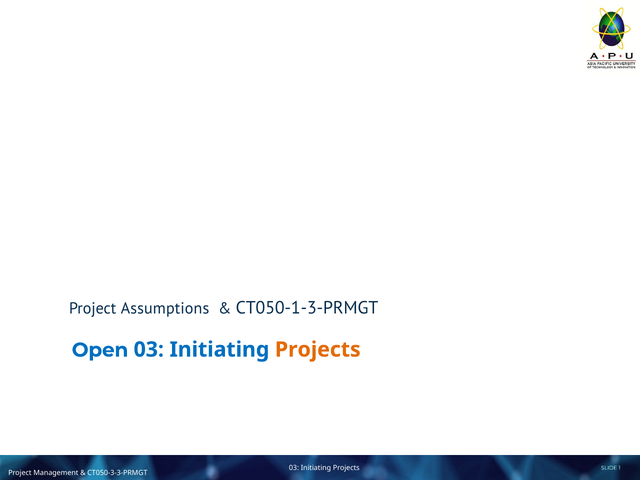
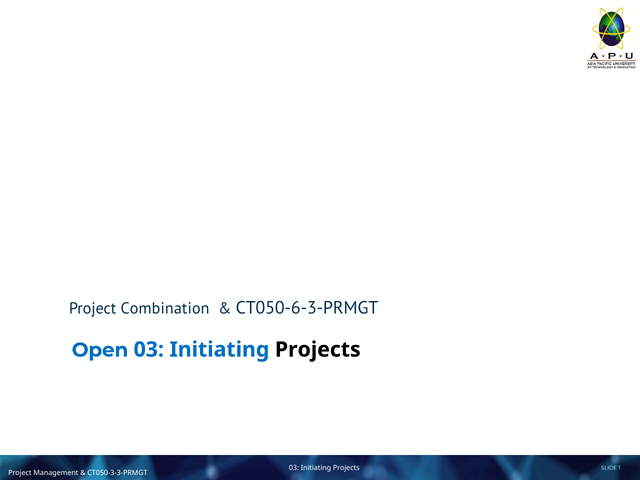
Assumptions: Assumptions -> Combination
CT050-1-3-PRMGT: CT050-1-3-PRMGT -> CT050-6-3-PRMGT
Projects at (318, 350) colour: orange -> black
